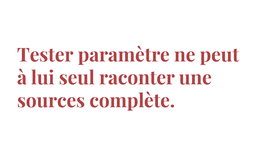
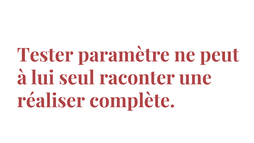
sources: sources -> réaliser
